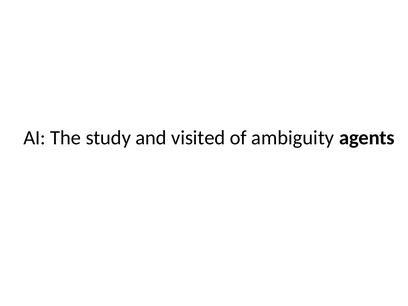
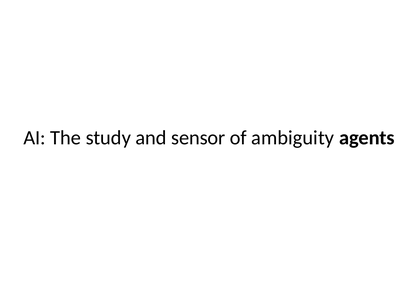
visited: visited -> sensor
